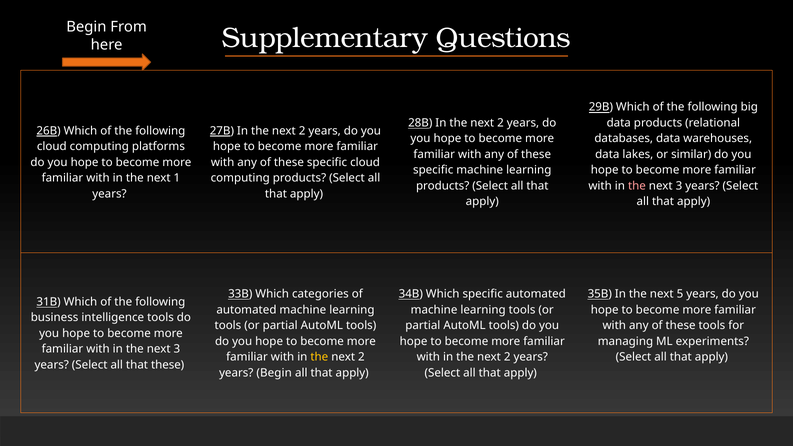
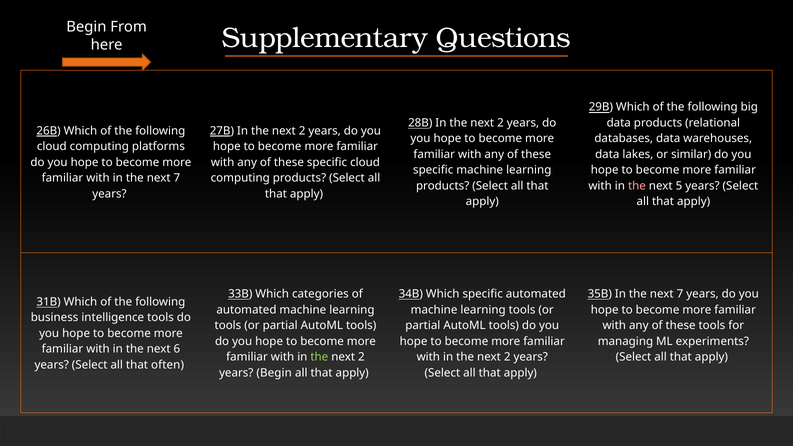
1 at (177, 178): 1 -> 7
3 at (679, 186): 3 -> 5
5 at (680, 294): 5 -> 7
3 at (177, 349): 3 -> 6
the at (319, 357) colour: yellow -> light green
that these: these -> often
